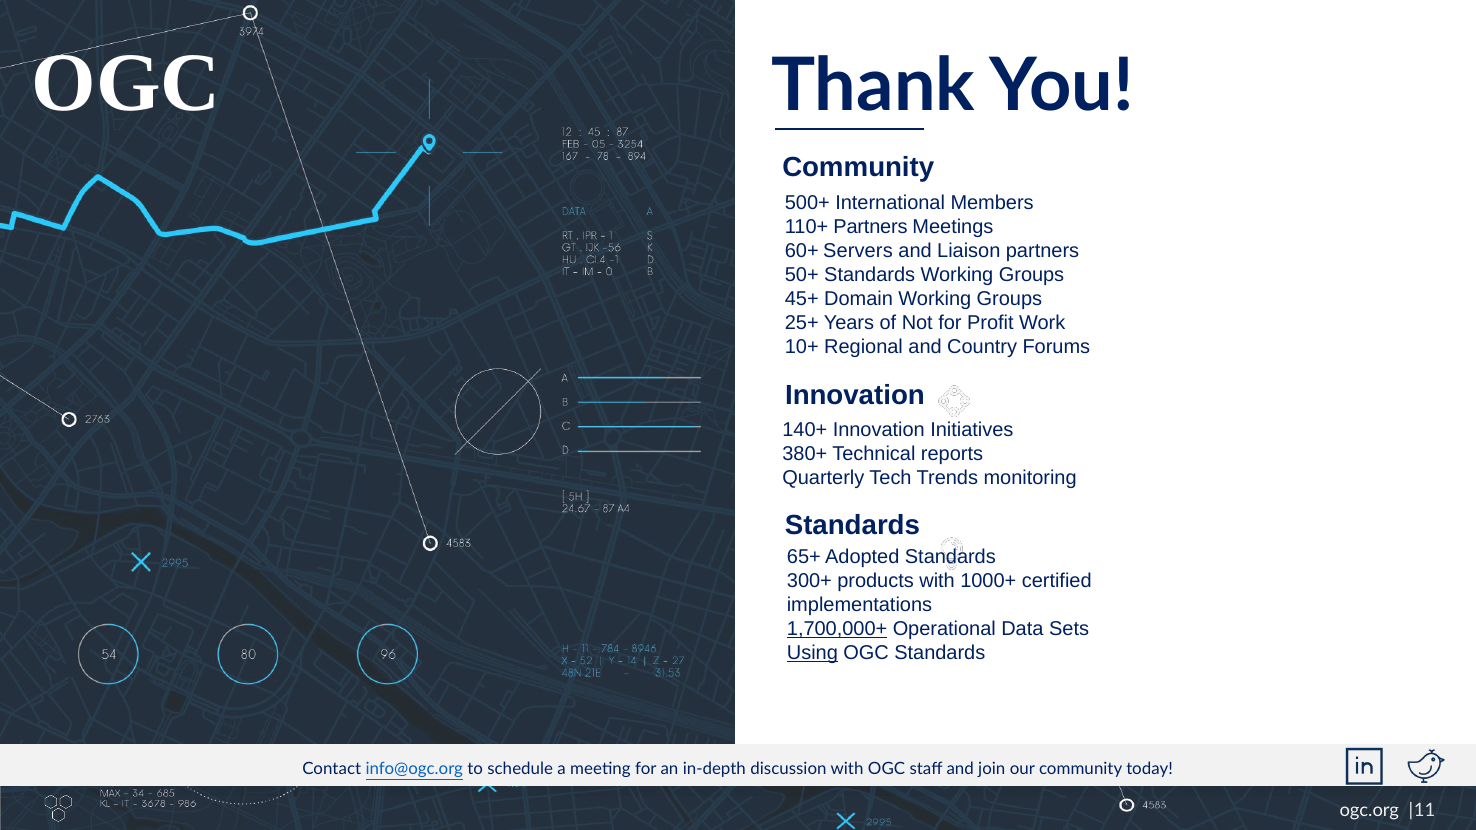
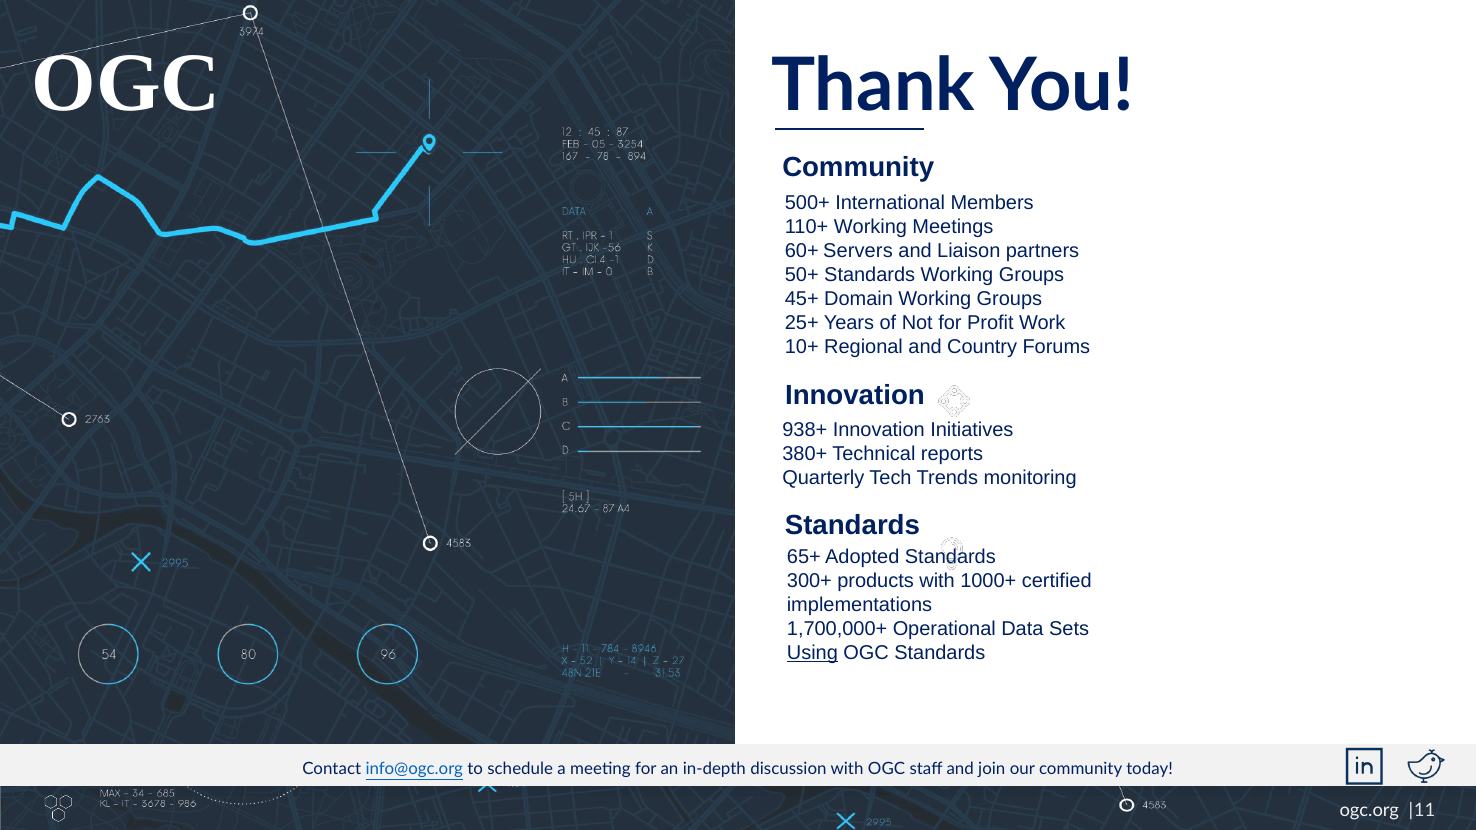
110+ Partners: Partners -> Working
140+: 140+ -> 938+
1,700,000+ underline: present -> none
